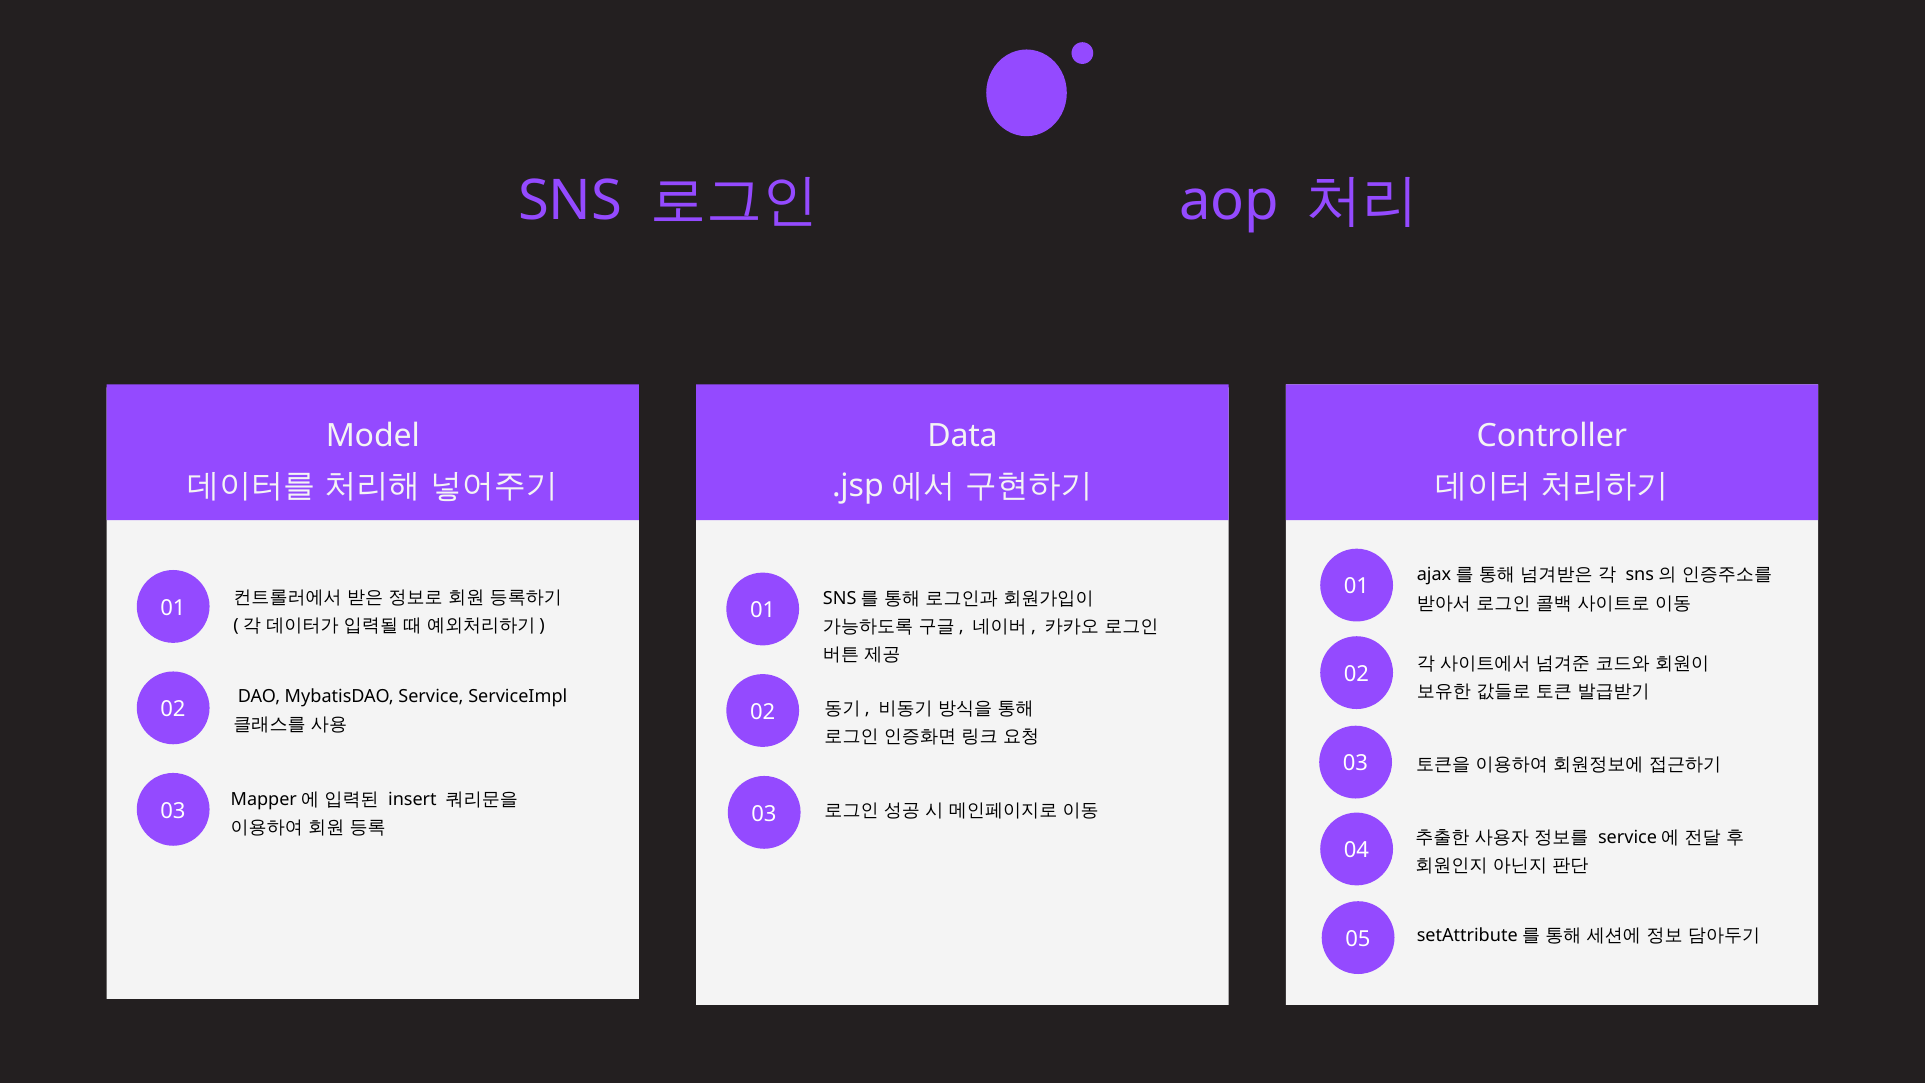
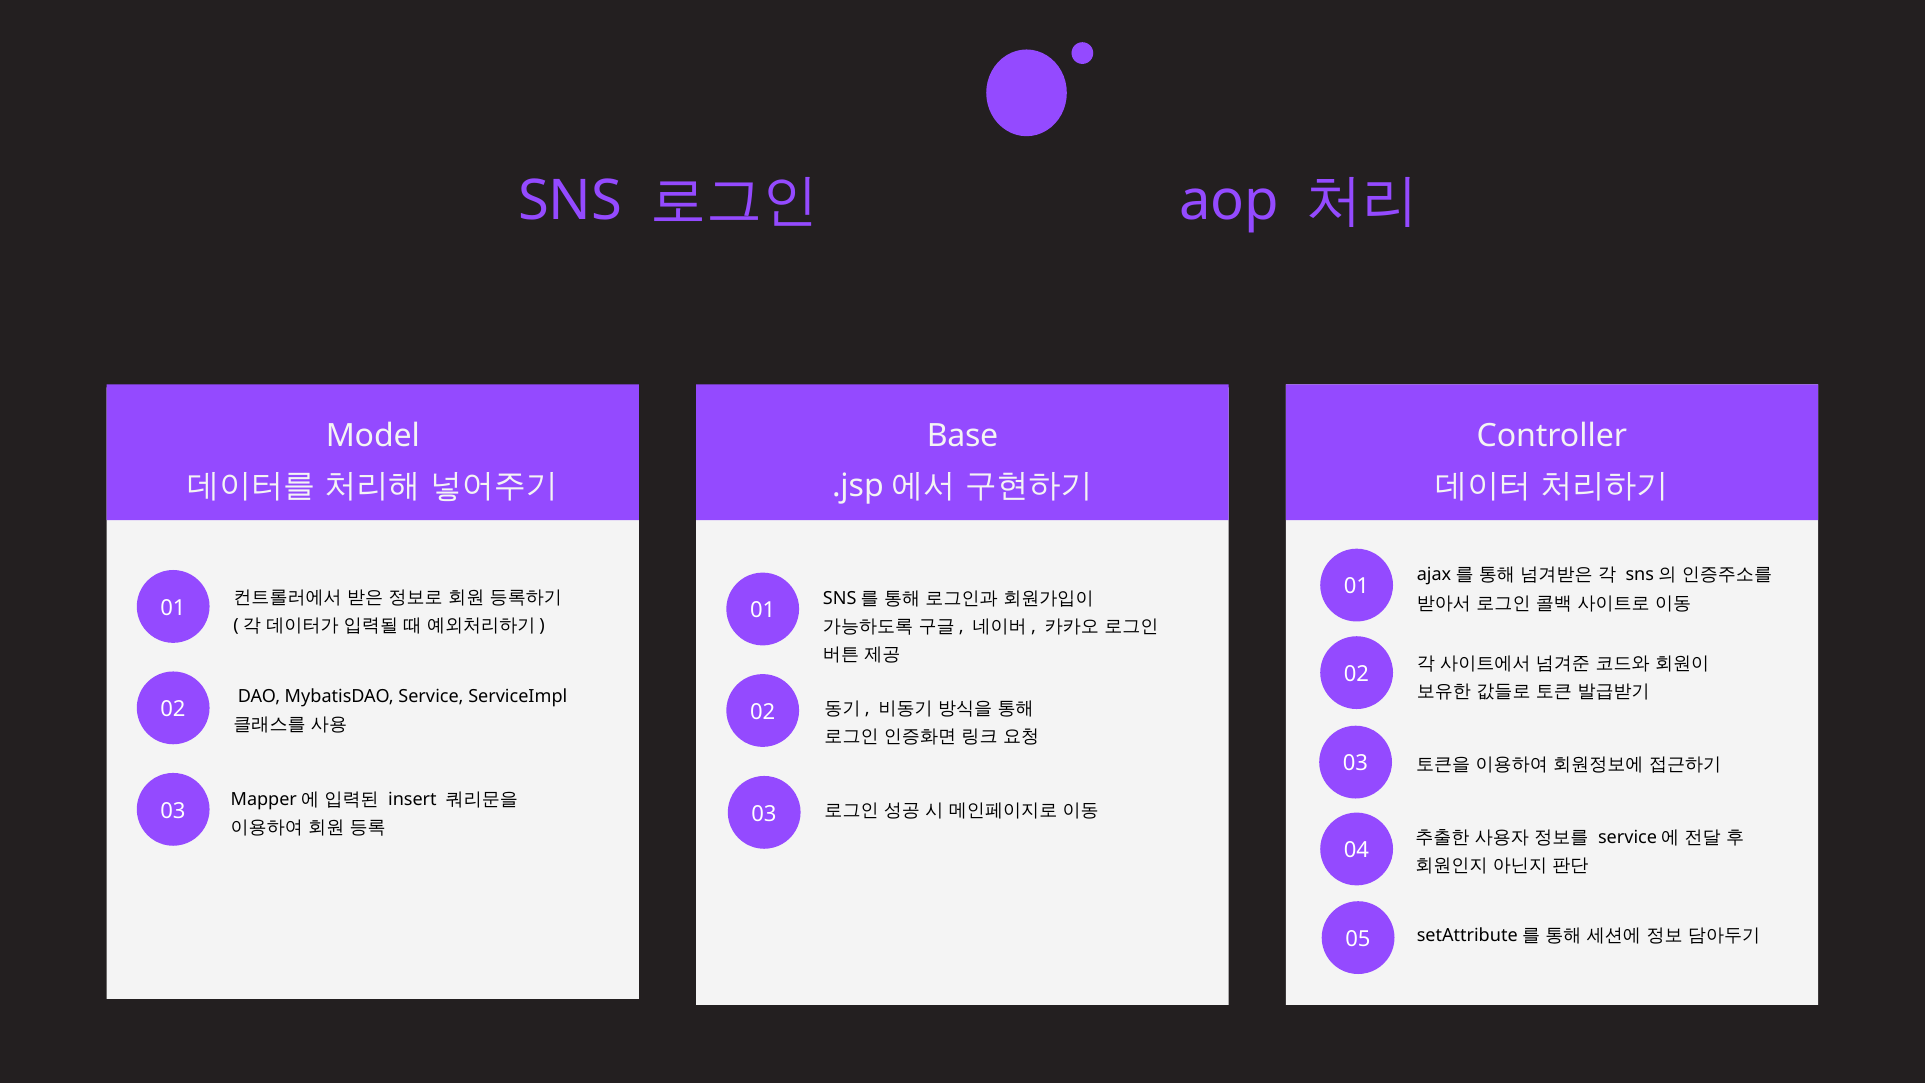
Data: Data -> Base
